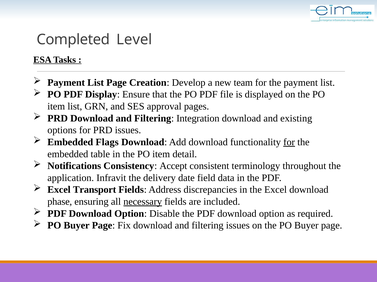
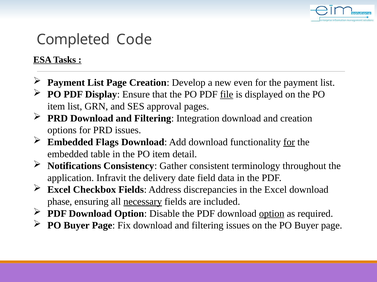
Level: Level -> Code
team: team -> even
file underline: none -> present
and existing: existing -> creation
Accept: Accept -> Gather
Transport: Transport -> Checkbox
option at (272, 214) underline: none -> present
